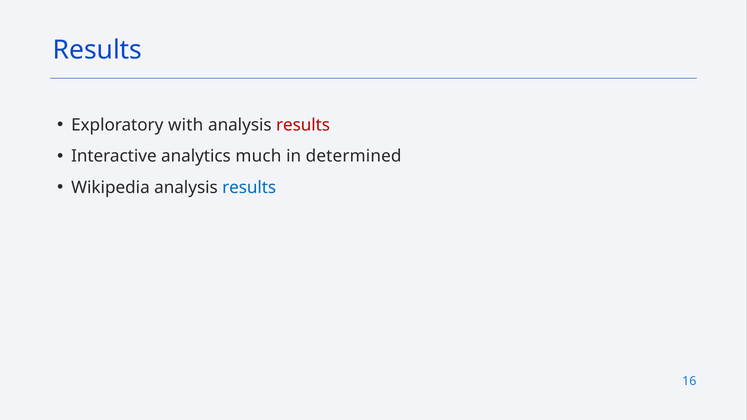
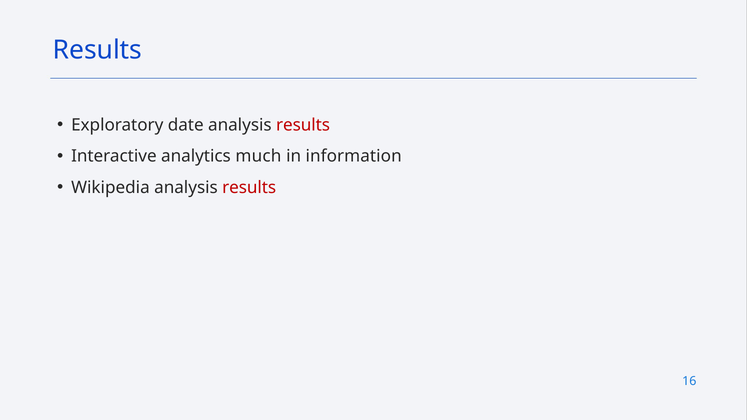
with: with -> date
determined: determined -> information
results at (249, 188) colour: blue -> red
